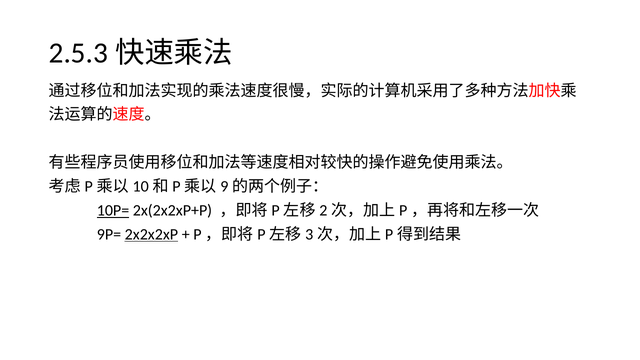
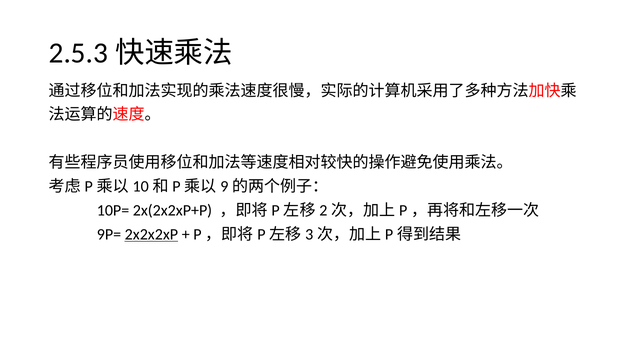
10P= underline: present -> none
